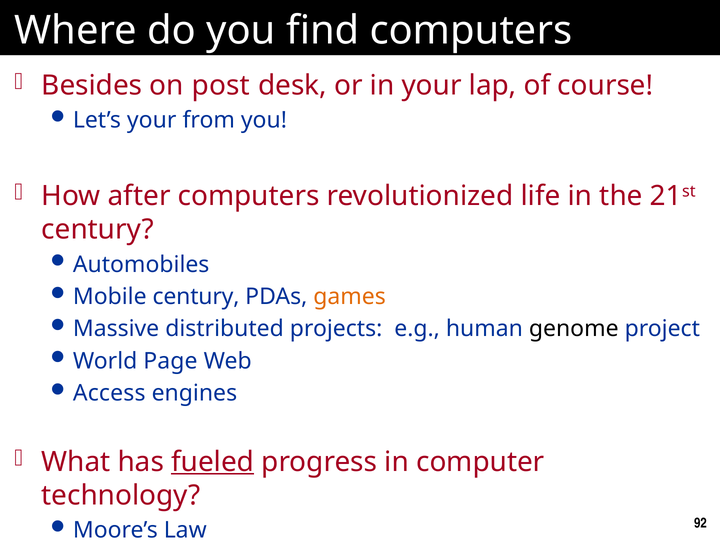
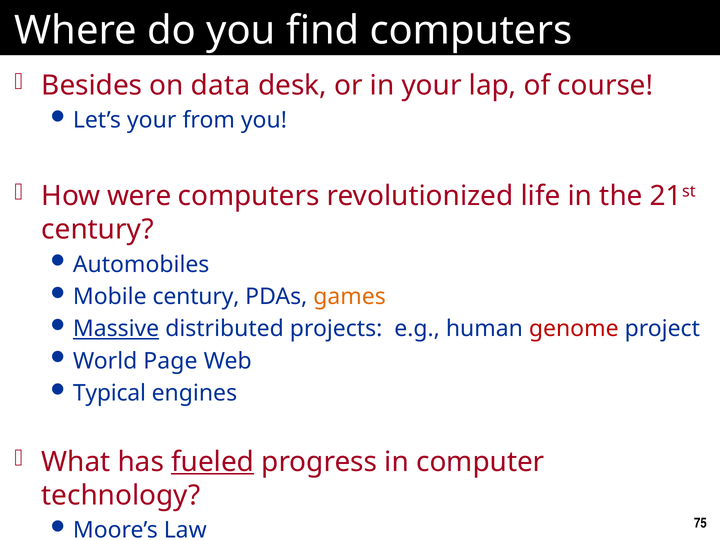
post: post -> data
after: after -> were
Massive underline: none -> present
genome colour: black -> red
Access: Access -> Typical
92: 92 -> 75
